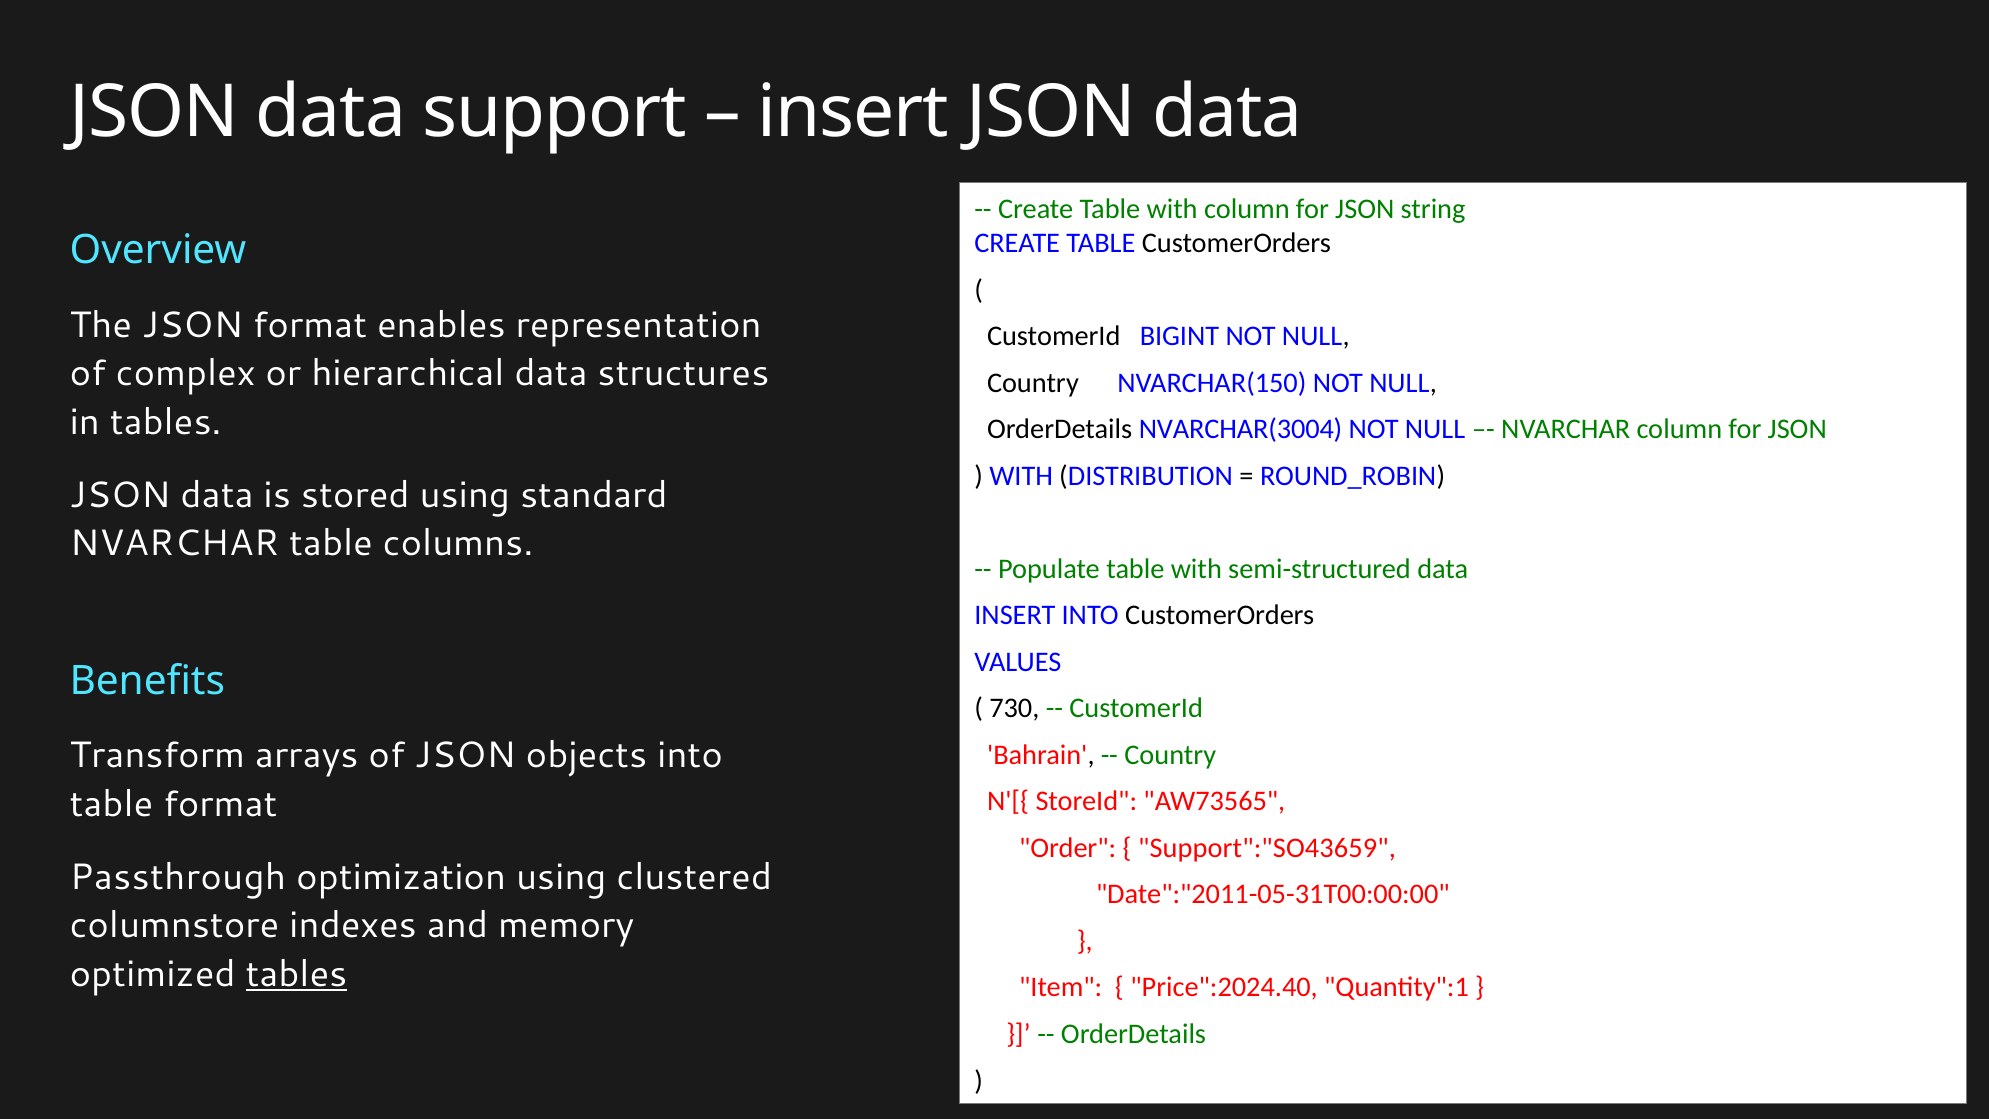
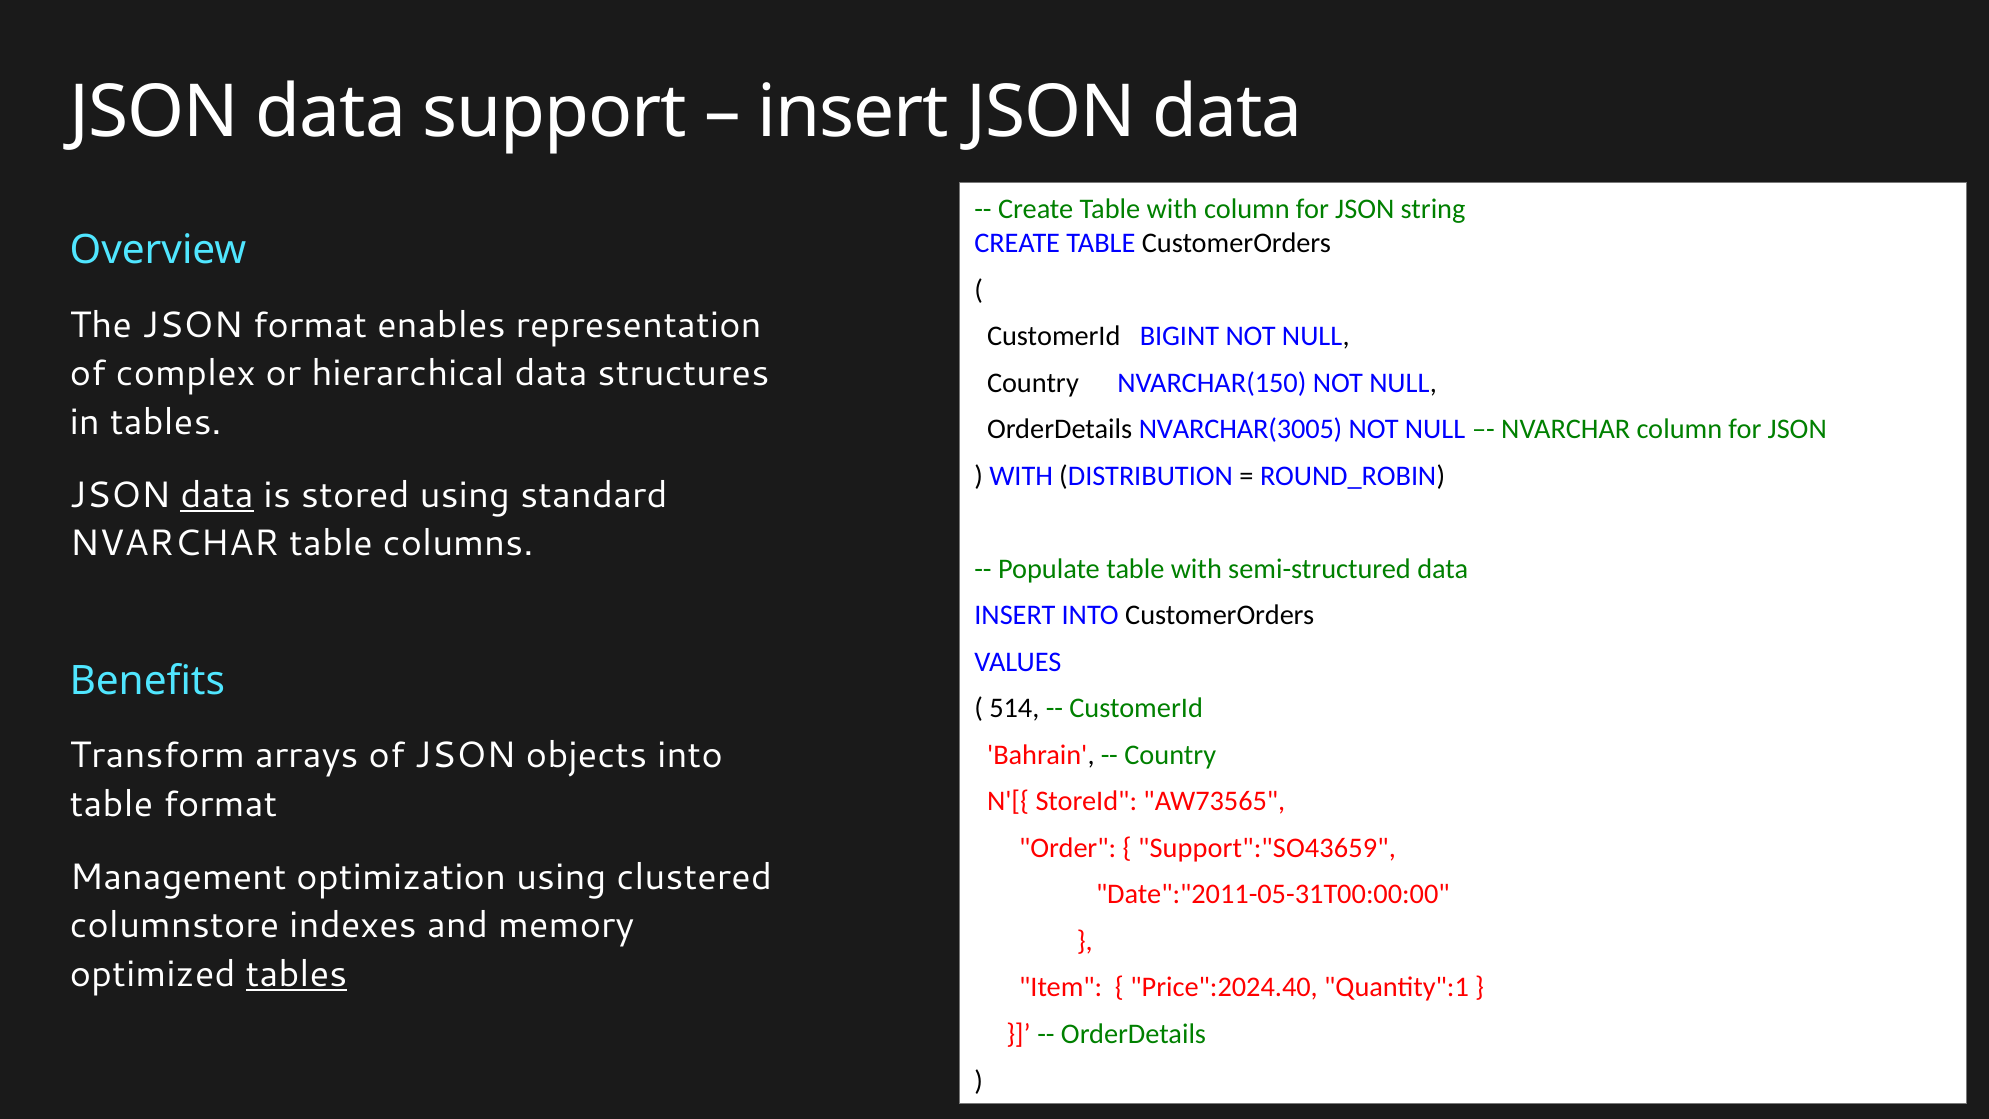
NVARCHAR(3004: NVARCHAR(3004 -> NVARCHAR(3005
data at (217, 495) underline: none -> present
730: 730 -> 514
Passthrough: Passthrough -> Management
